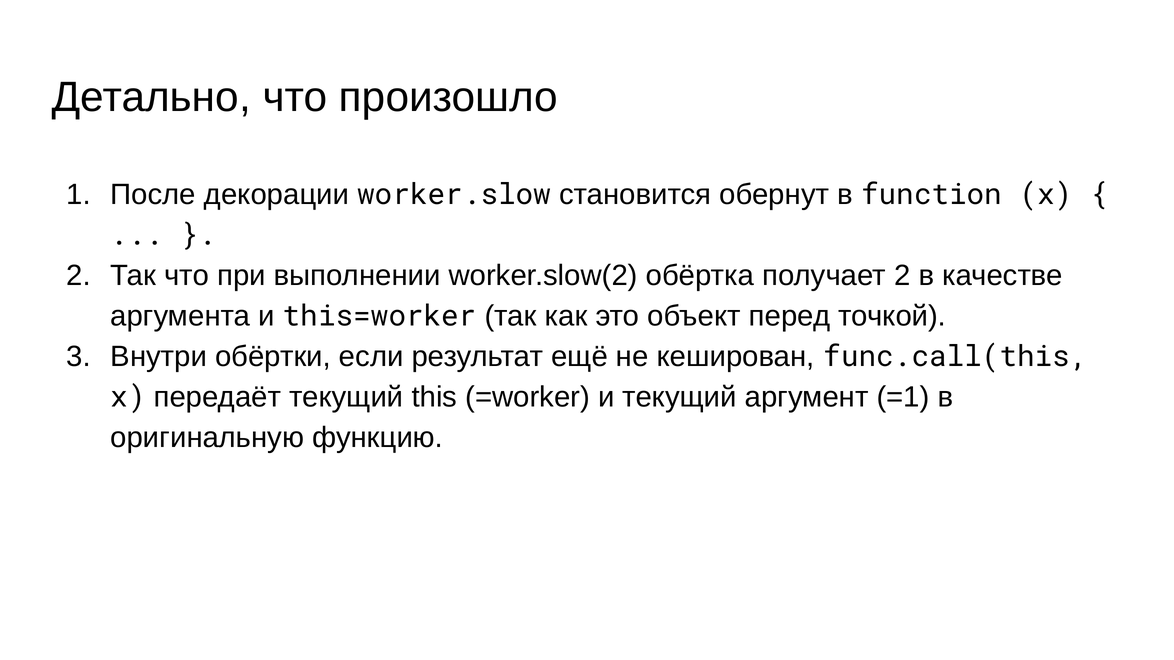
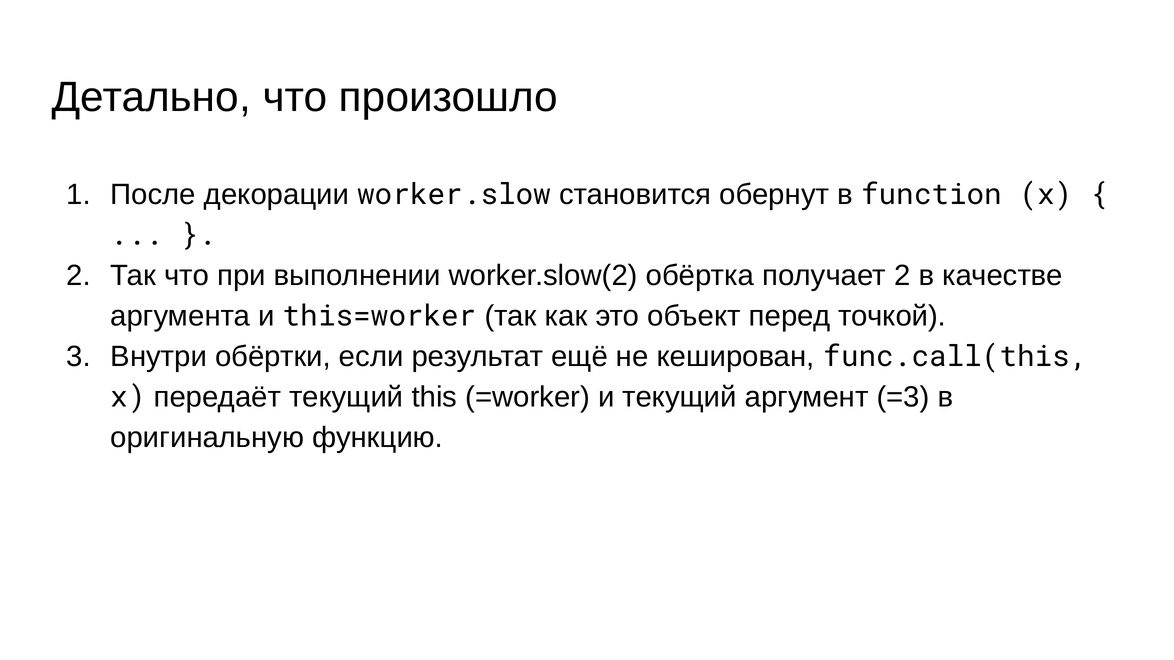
=1: =1 -> =3
